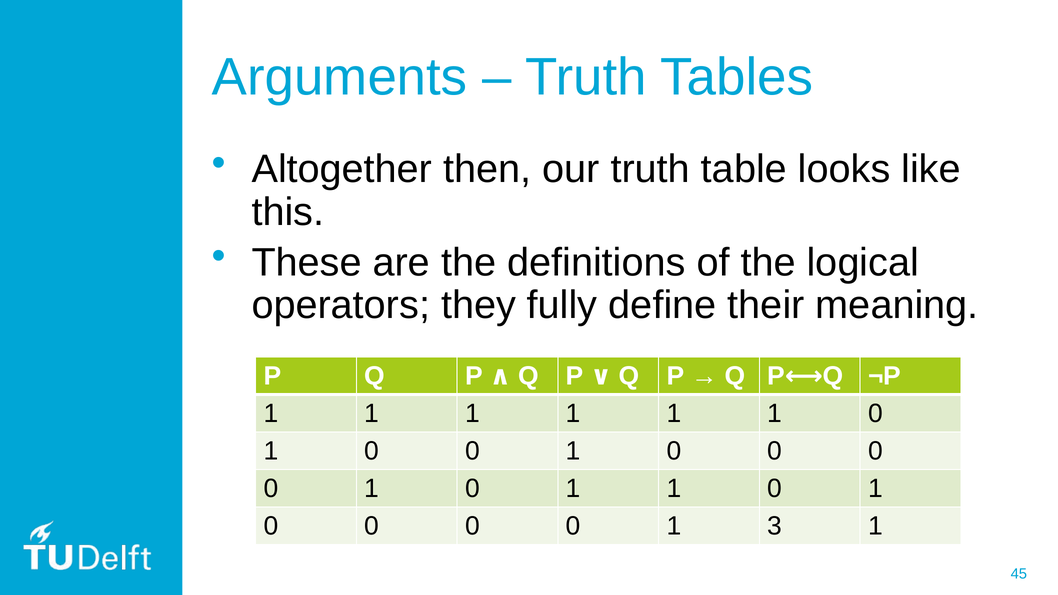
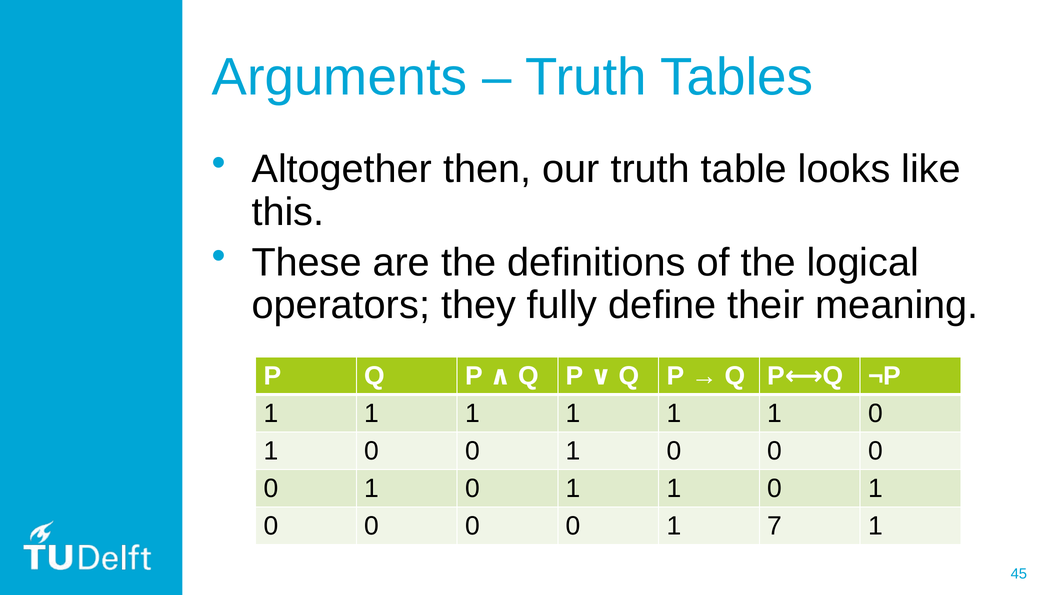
3: 3 -> 7
